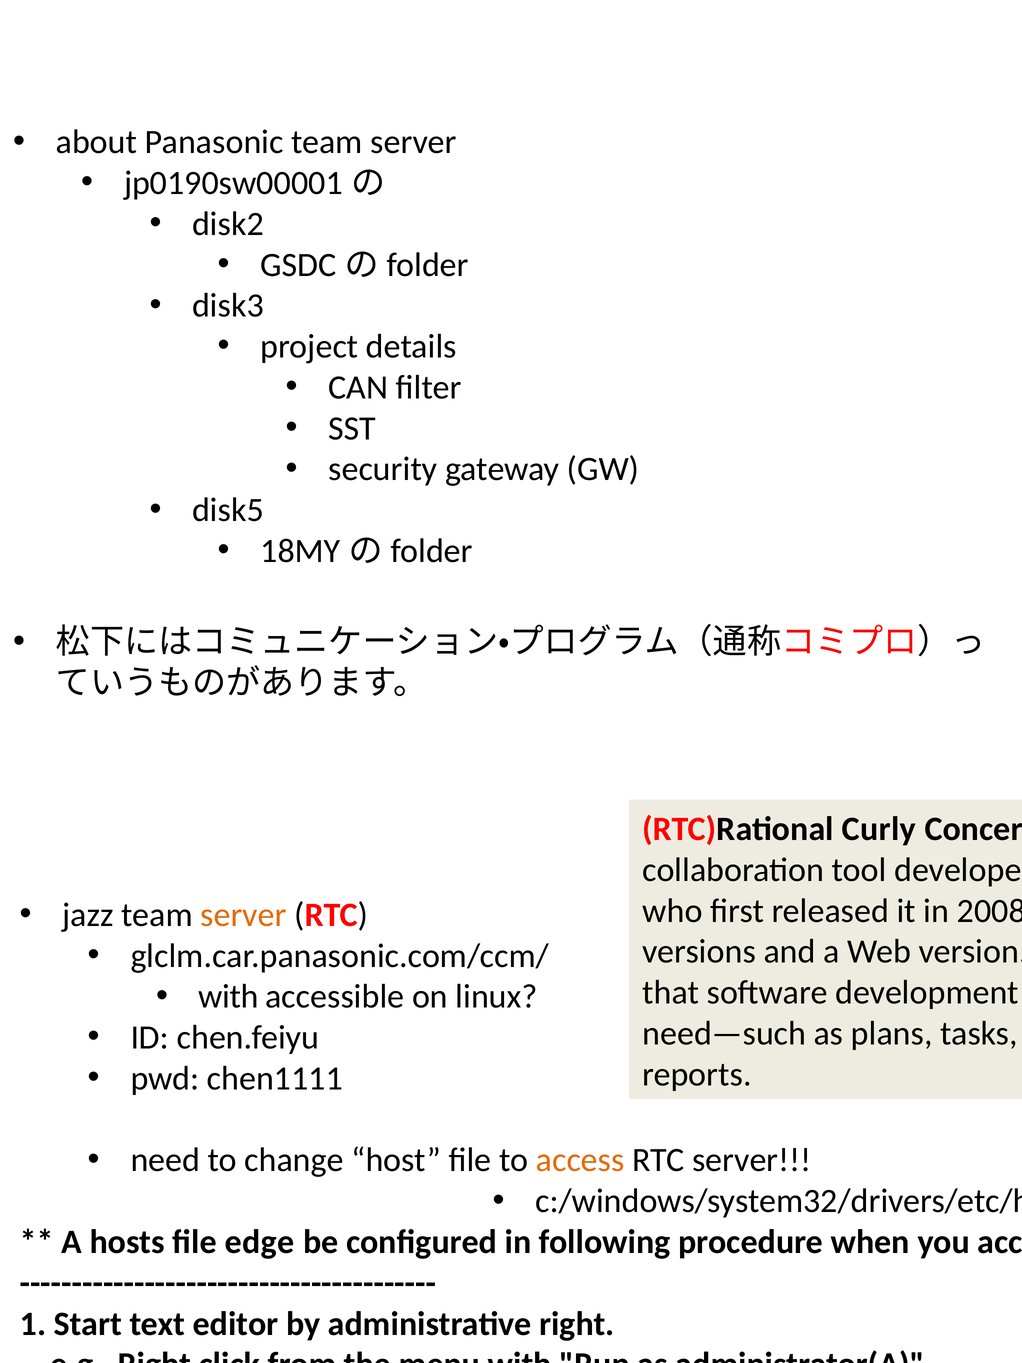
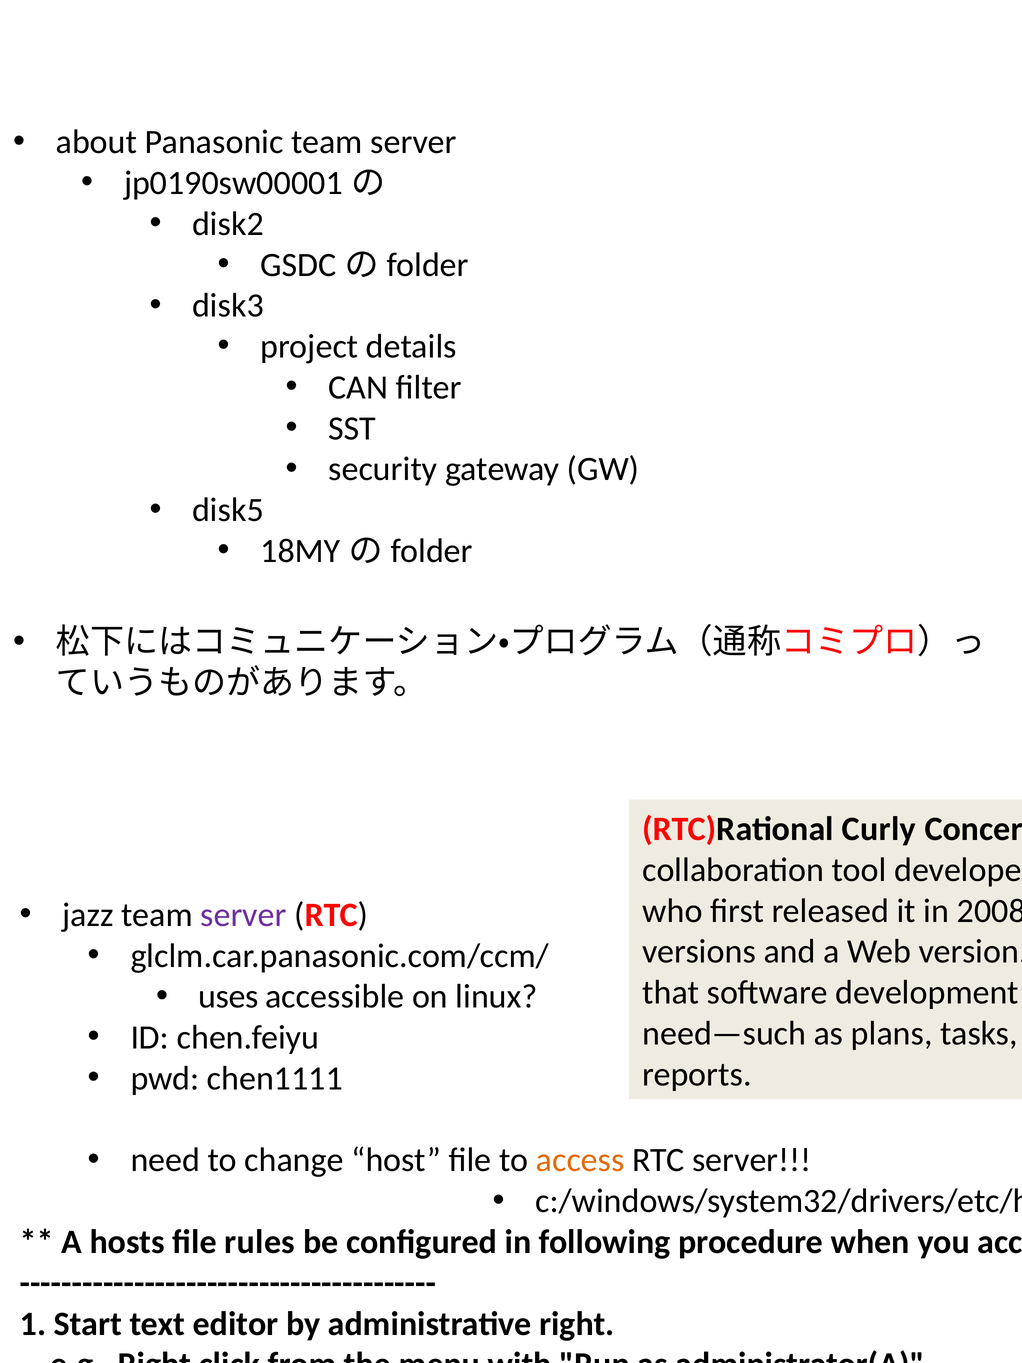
server at (243, 915) colour: orange -> purple
with at (228, 996): with -> uses
edge: edge -> rules
